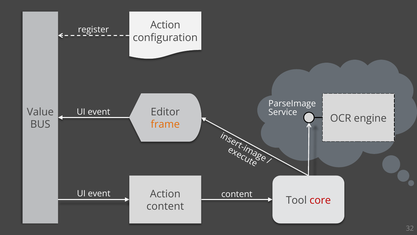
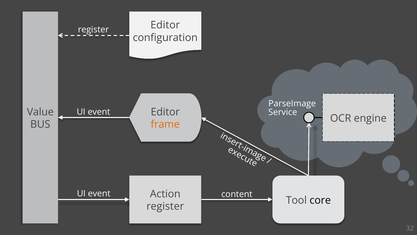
Action at (165, 25): Action -> Editor
core colour: red -> black
content at (165, 206): content -> register
